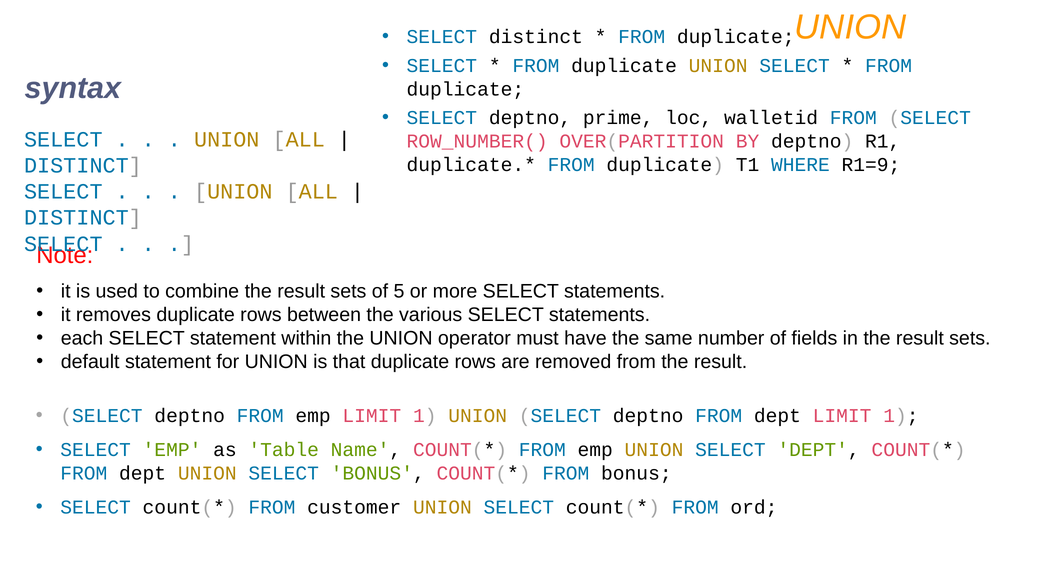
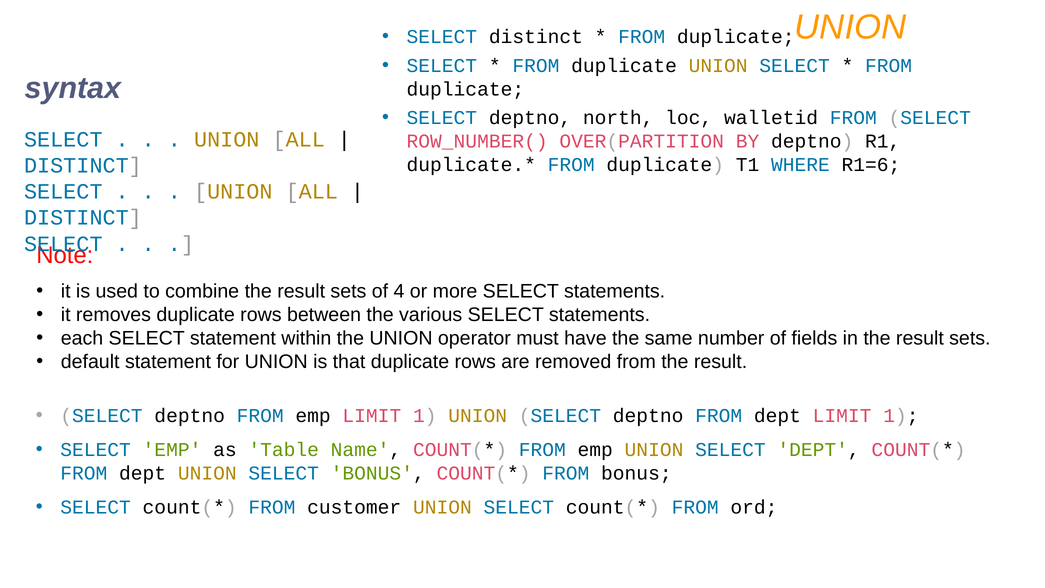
prime: prime -> north
R1=9: R1=9 -> R1=6
5: 5 -> 4
